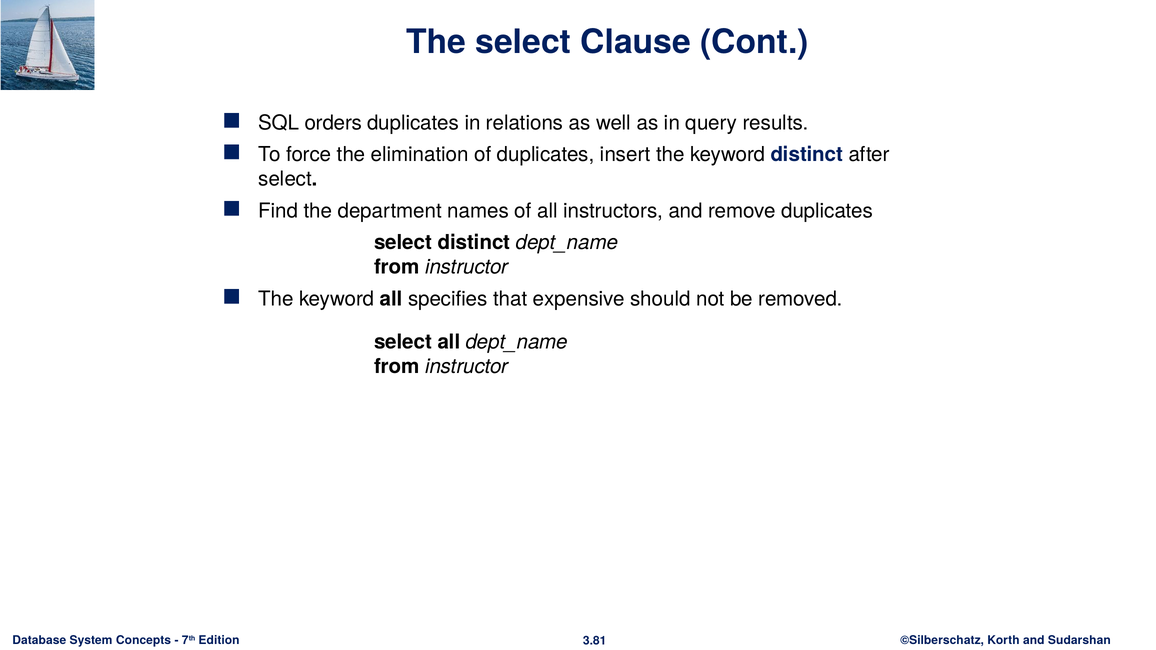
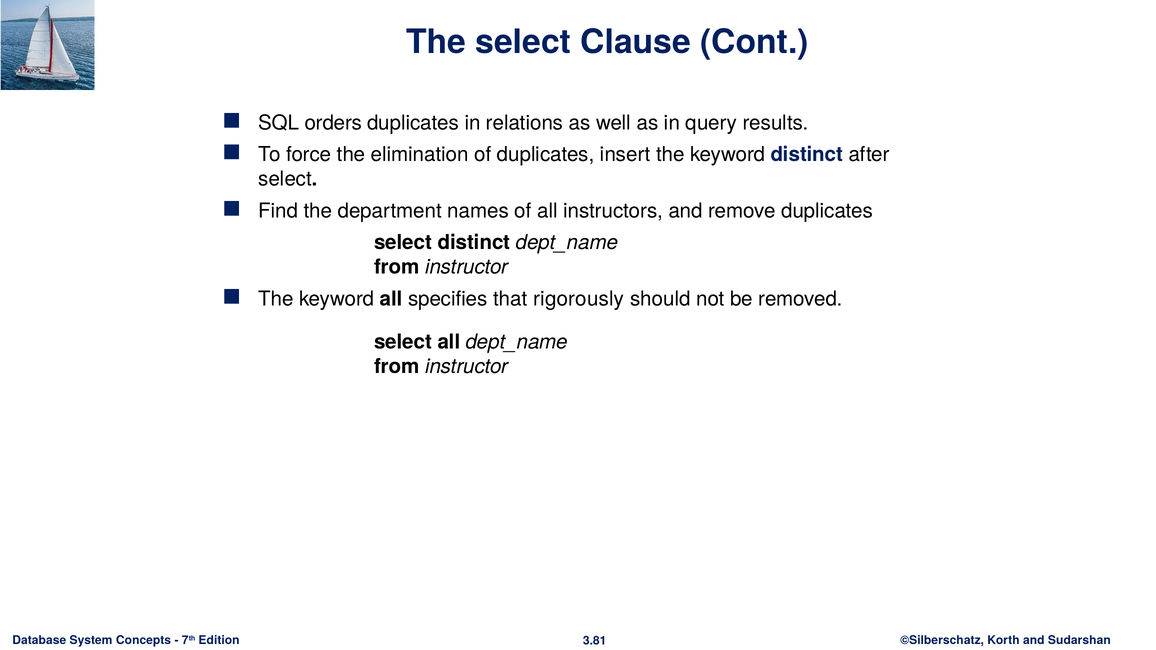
expensive: expensive -> rigorously
